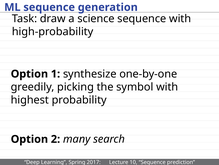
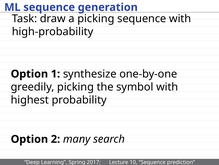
a science: science -> picking
